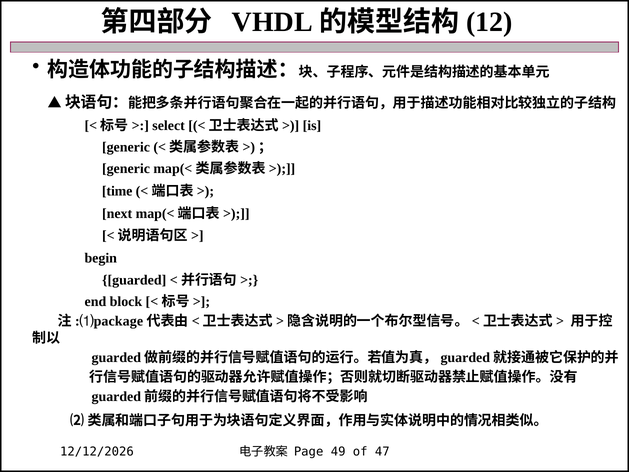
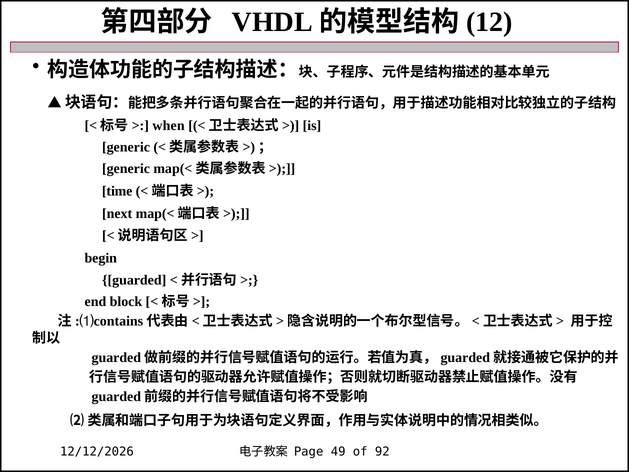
select: select -> when
package: package -> contains
47: 47 -> 92
